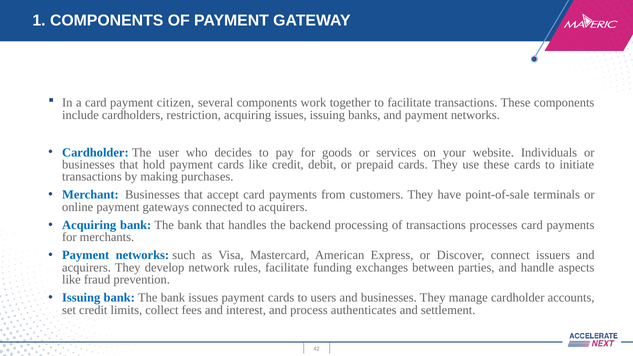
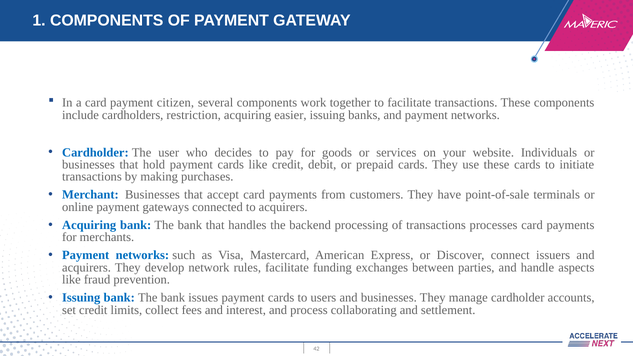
acquiring issues: issues -> easier
authenticates: authenticates -> collaborating
